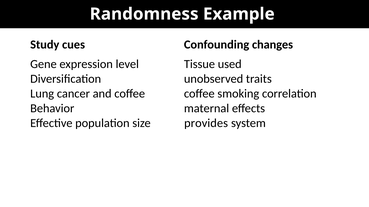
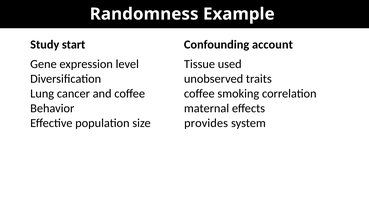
cues: cues -> start
changes: changes -> account
